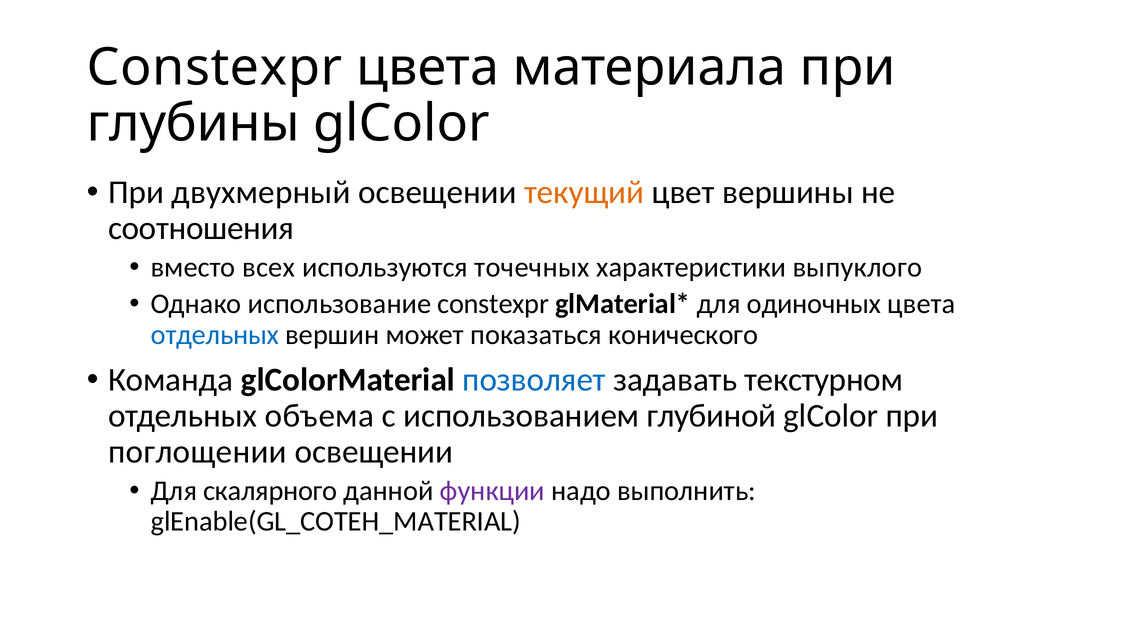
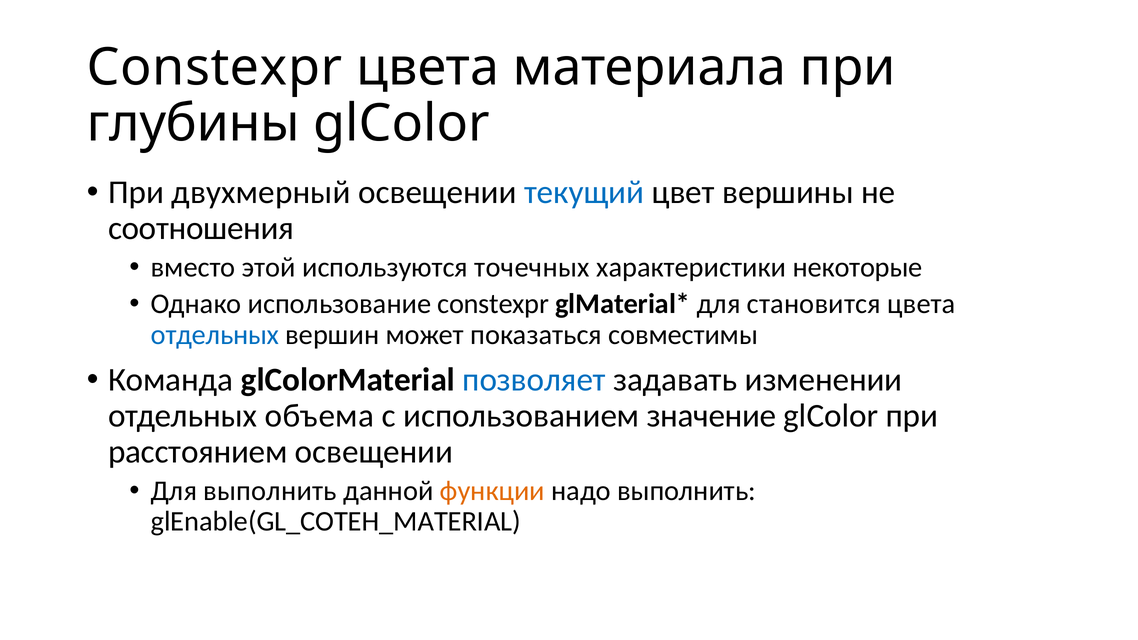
текущий colour: orange -> blue
всех: всех -> этой
выпуклого: выпуклого -> некоторые
одиночных: одиночных -> становится
конического: конического -> совместимы
текстурном: текстурном -> изменении
глубиной: глубиной -> значение
поглощении: поглощении -> расстоянием
Для скалярного: скалярного -> выполнить
функции colour: purple -> orange
